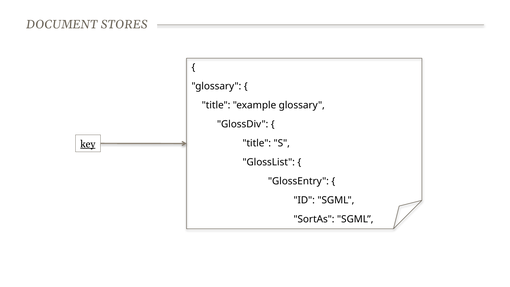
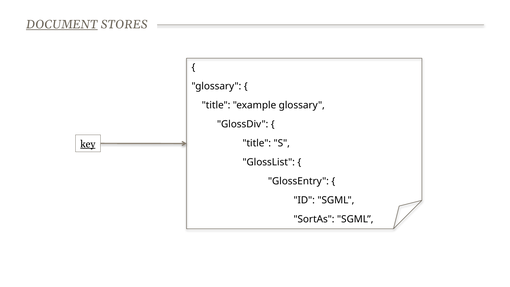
DOCUMENT underline: none -> present
